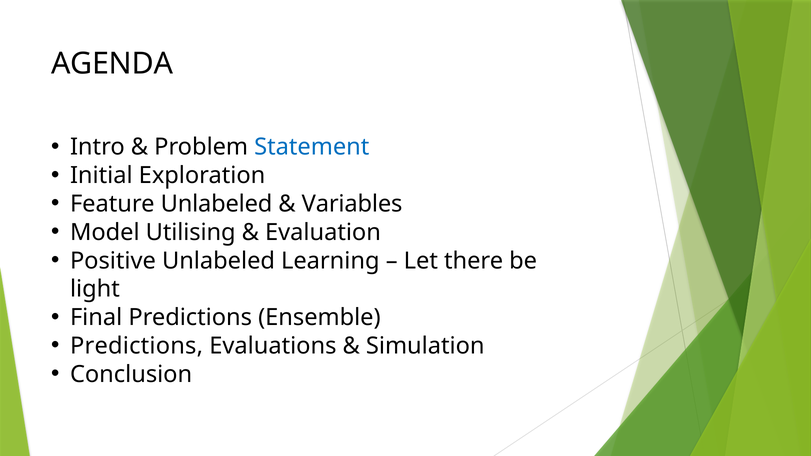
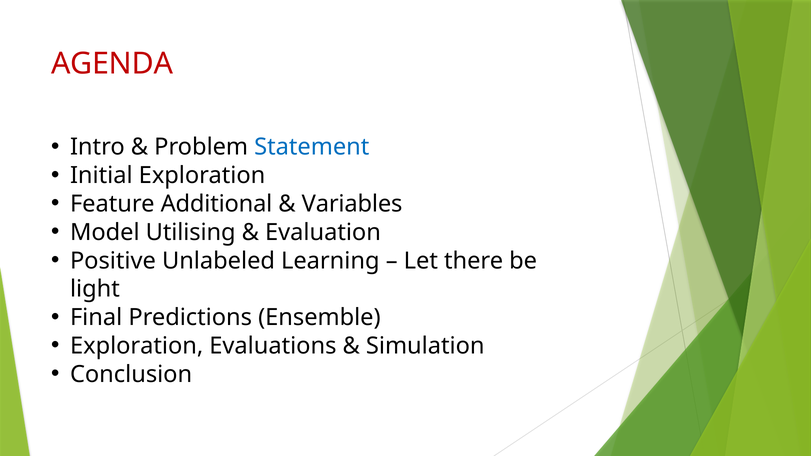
AGENDA colour: black -> red
Feature Unlabeled: Unlabeled -> Additional
Predictions at (137, 346): Predictions -> Exploration
